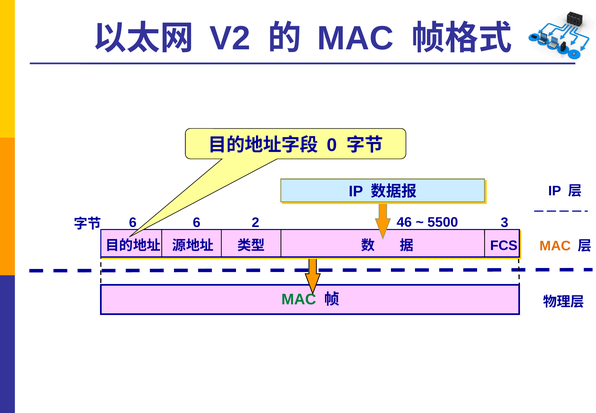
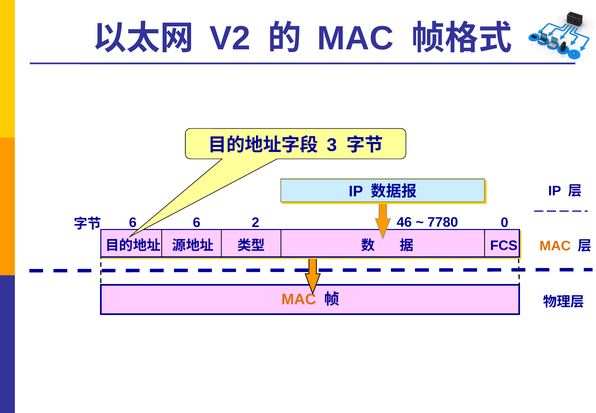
0: 0 -> 3
3: 3 -> 0
5500: 5500 -> 7780
MAC at (299, 299) colour: green -> orange
